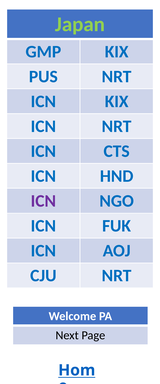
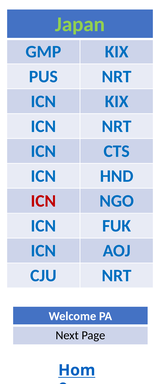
ICN at (43, 200) colour: purple -> red
